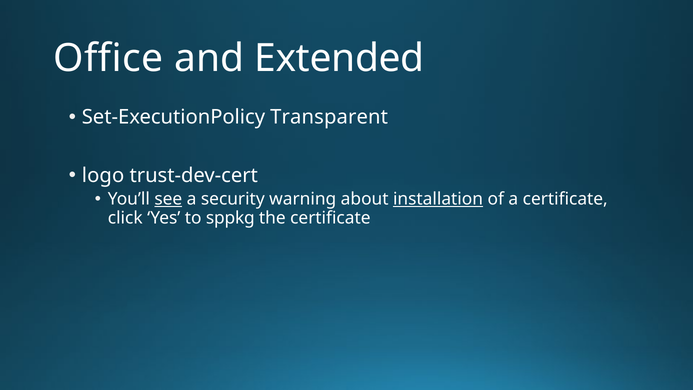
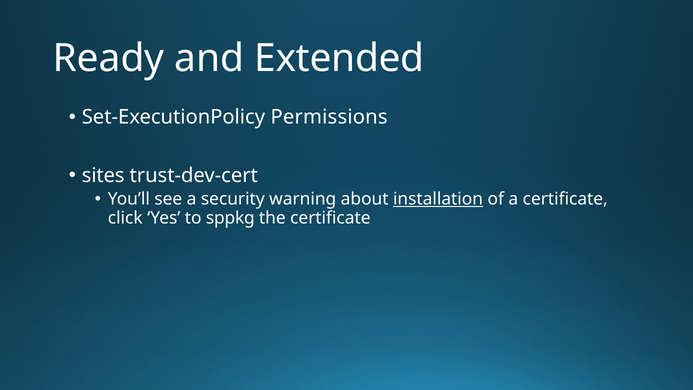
Office: Office -> Ready
Transparent: Transparent -> Permissions
logo: logo -> sites
see underline: present -> none
